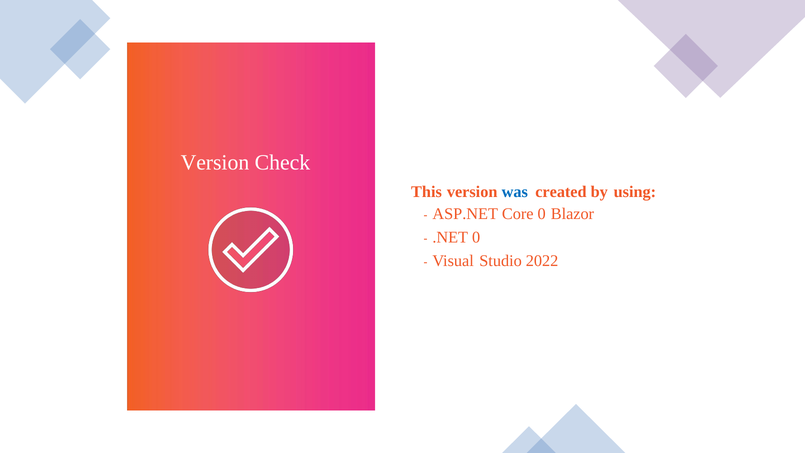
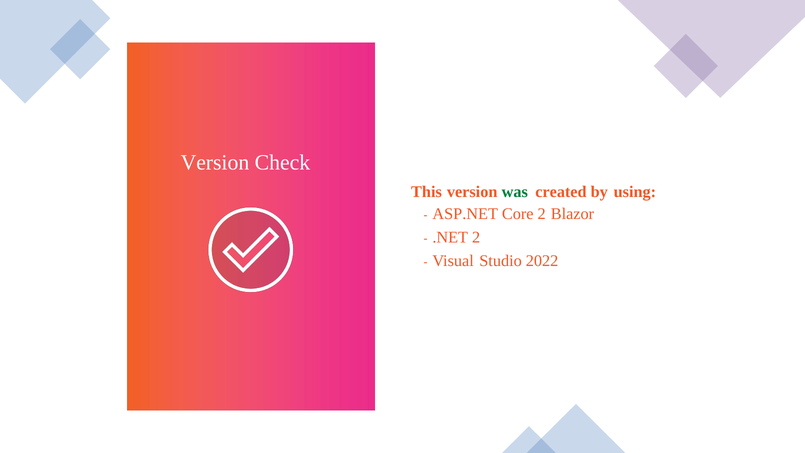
was colour: blue -> green
Core 0: 0 -> 2
.NET 0: 0 -> 2
